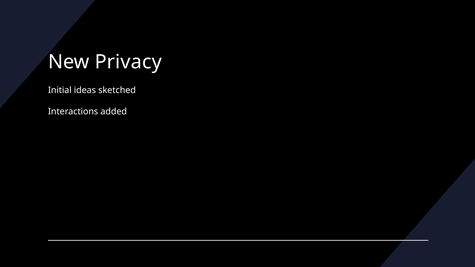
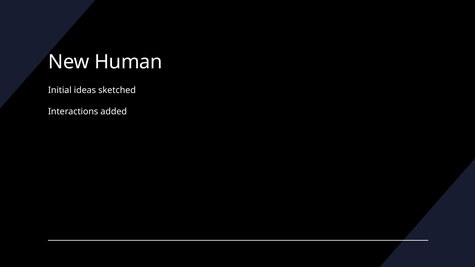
Privacy: Privacy -> Human
